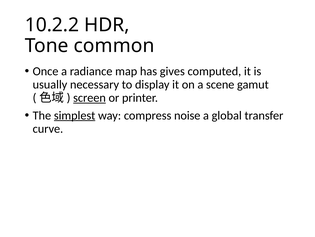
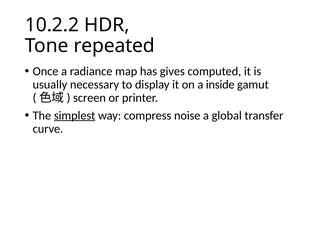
common: common -> repeated
scene: scene -> inside
screen underline: present -> none
